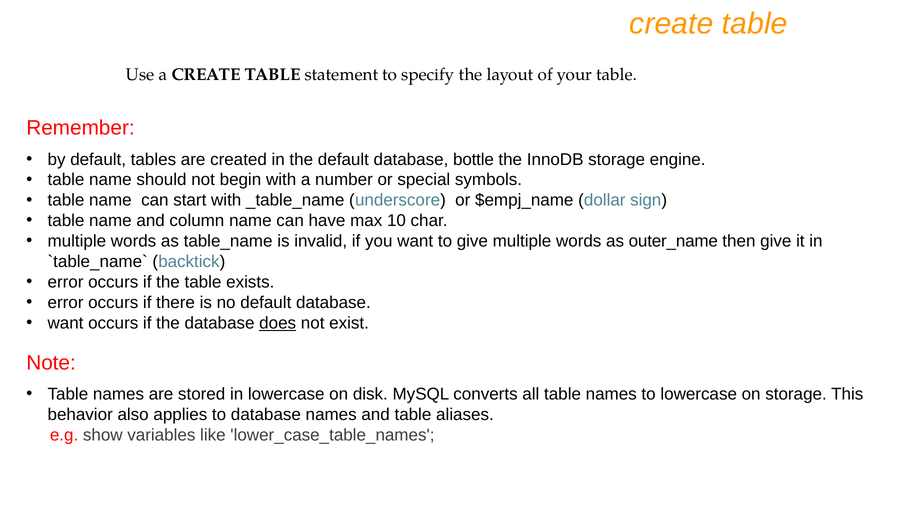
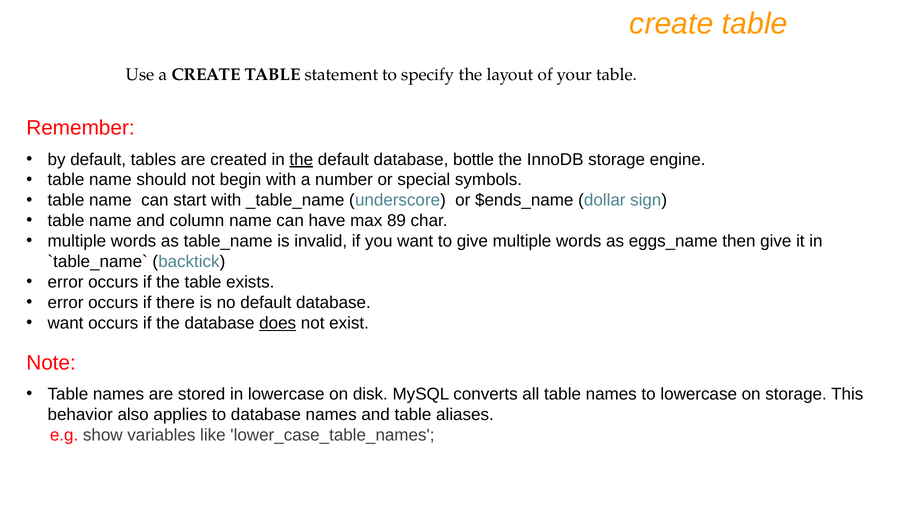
the at (301, 159) underline: none -> present
$empj_name: $empj_name -> $ends_name
10: 10 -> 89
outer_name: outer_name -> eggs_name
